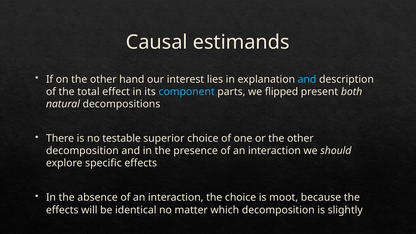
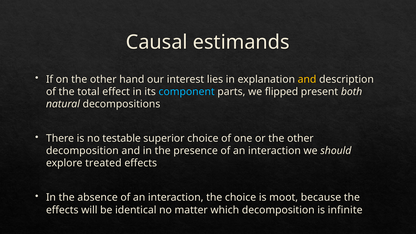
and at (307, 79) colour: light blue -> yellow
specific: specific -> treated
slightly: slightly -> infinite
